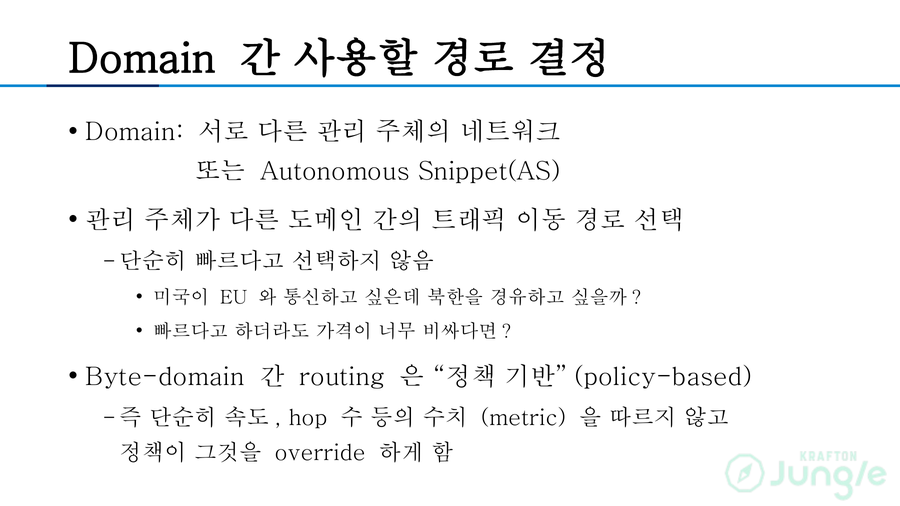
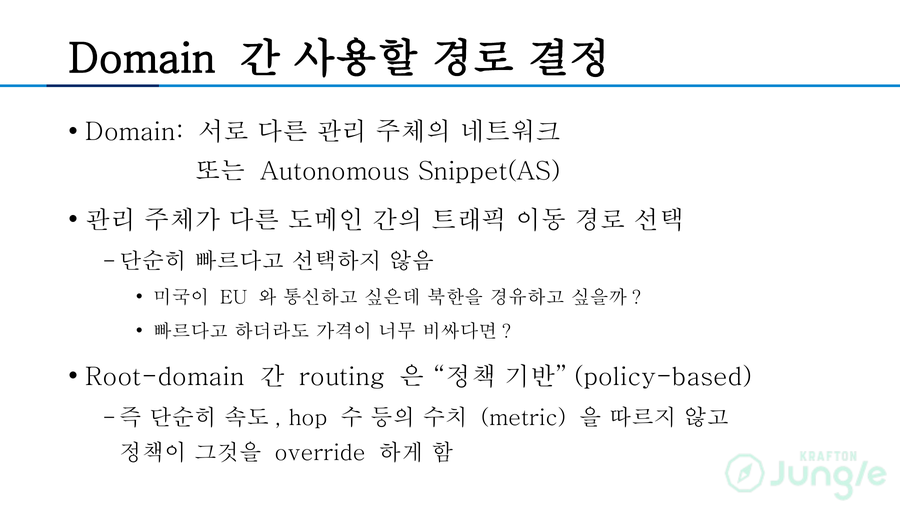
Byte-domain: Byte-domain -> Root-domain
